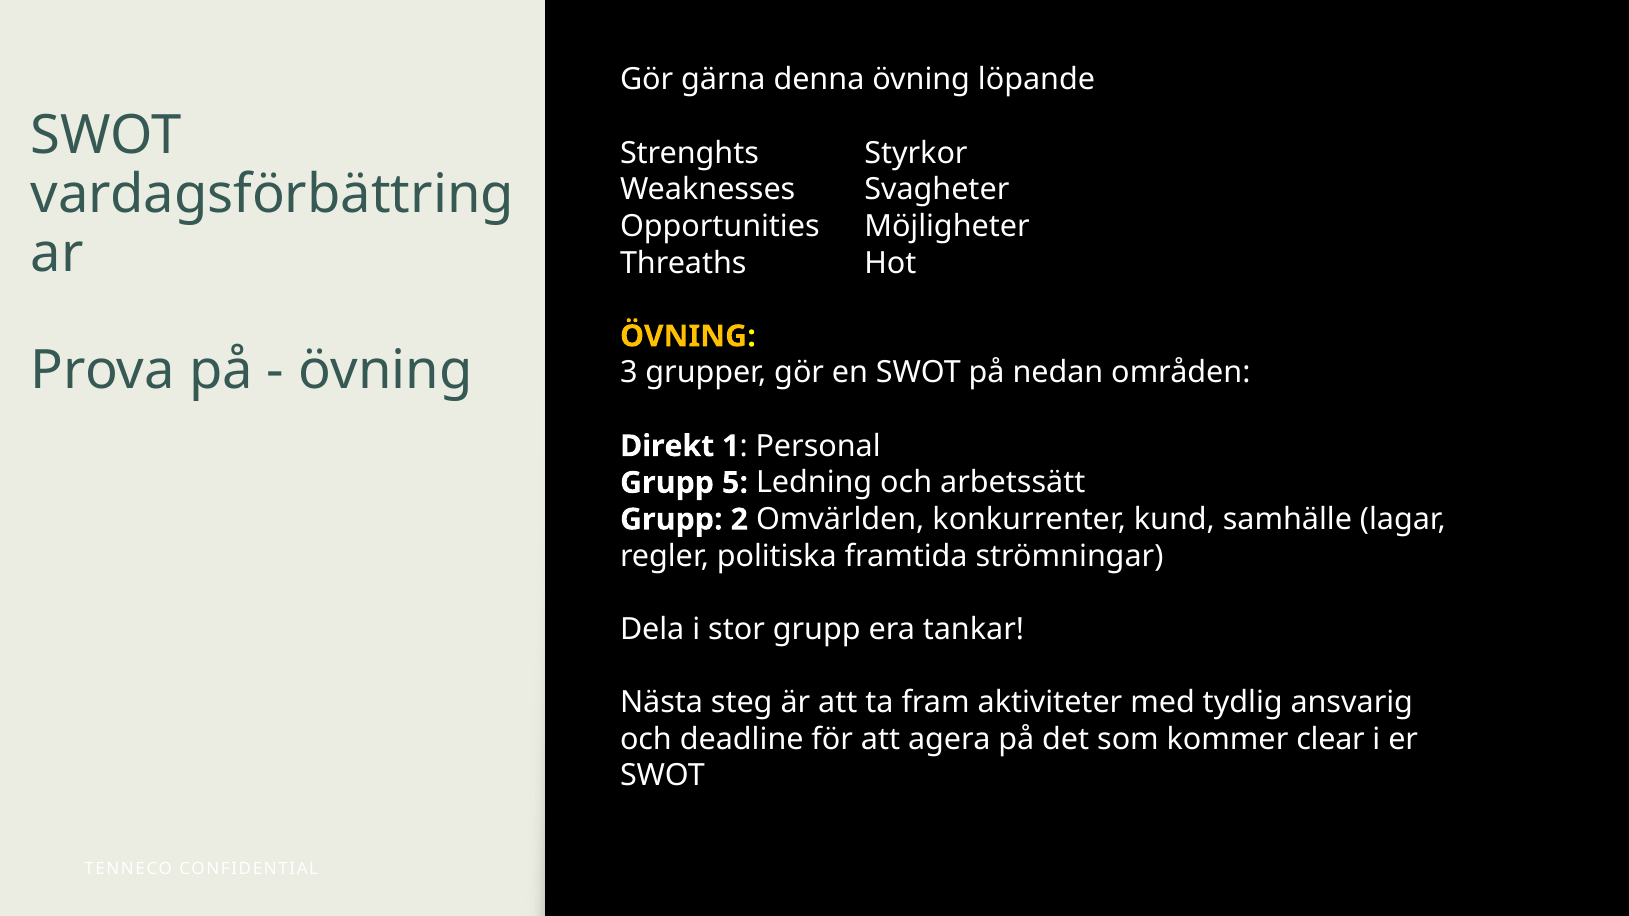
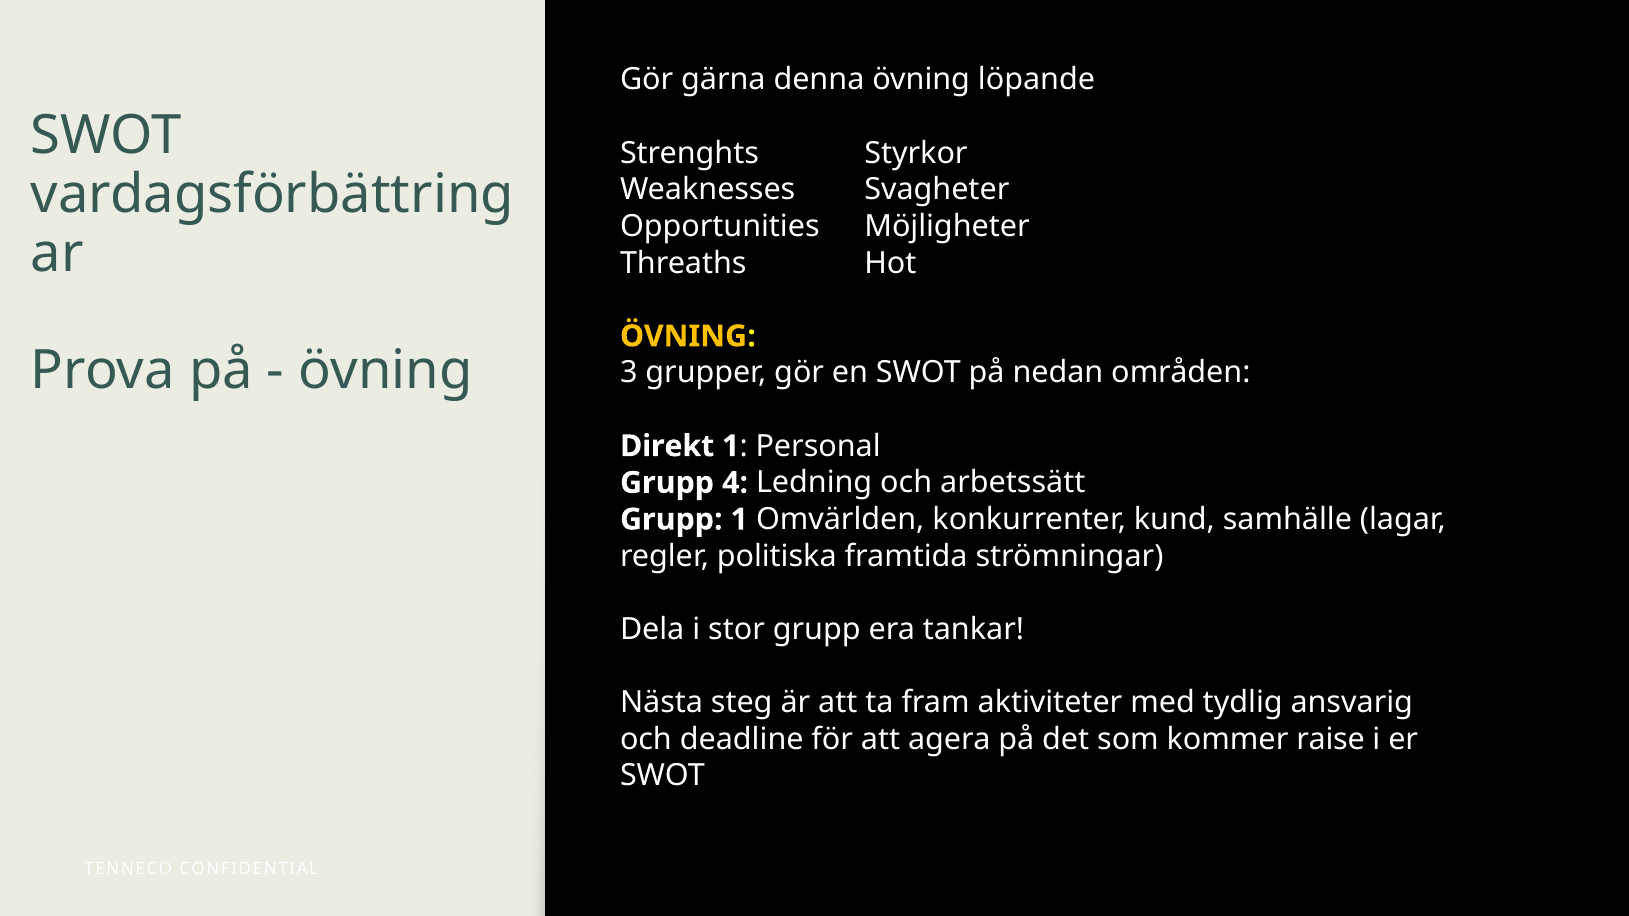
5: 5 -> 4
Grupp 2: 2 -> 1
clear: clear -> raise
